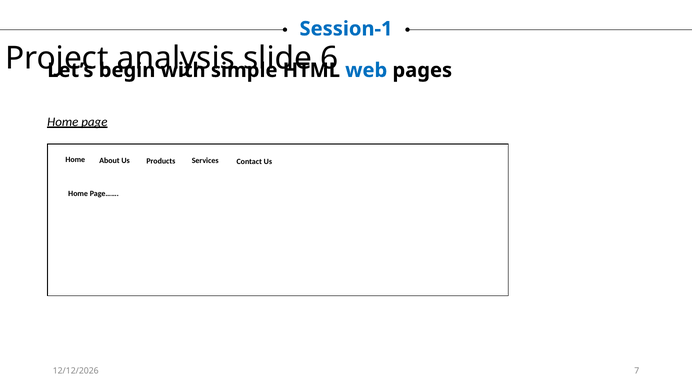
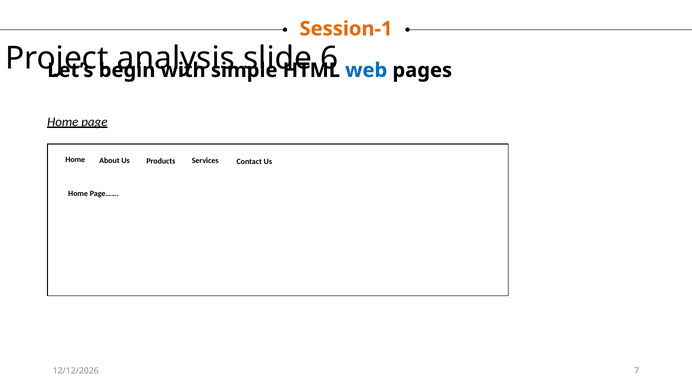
Session-1 colour: blue -> orange
